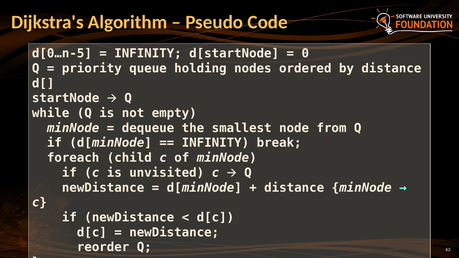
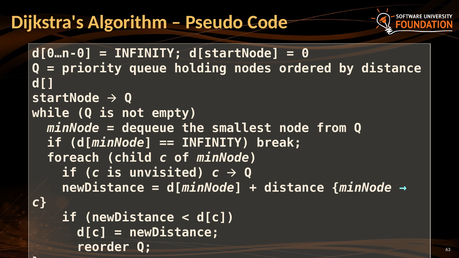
d[0…n-5: d[0…n-5 -> d[0…n-0
